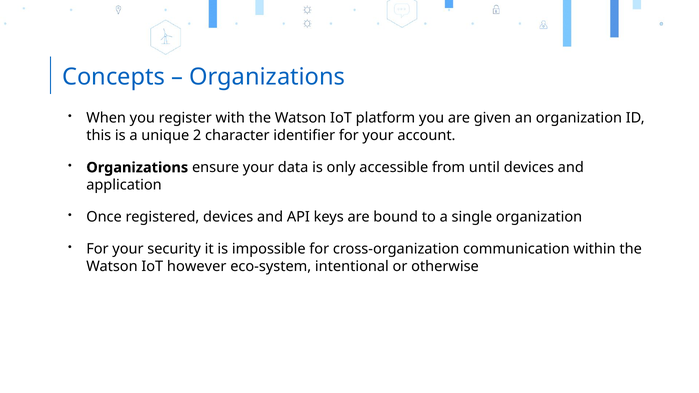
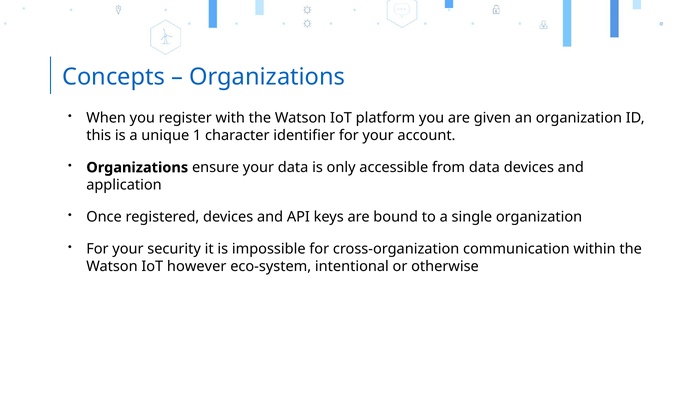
2: 2 -> 1
from until: until -> data
